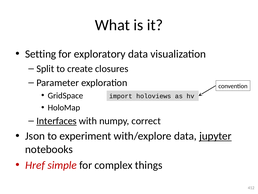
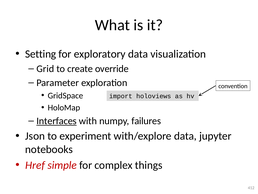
Split: Split -> Grid
closures: closures -> override
correct: correct -> failures
jupyter underline: present -> none
